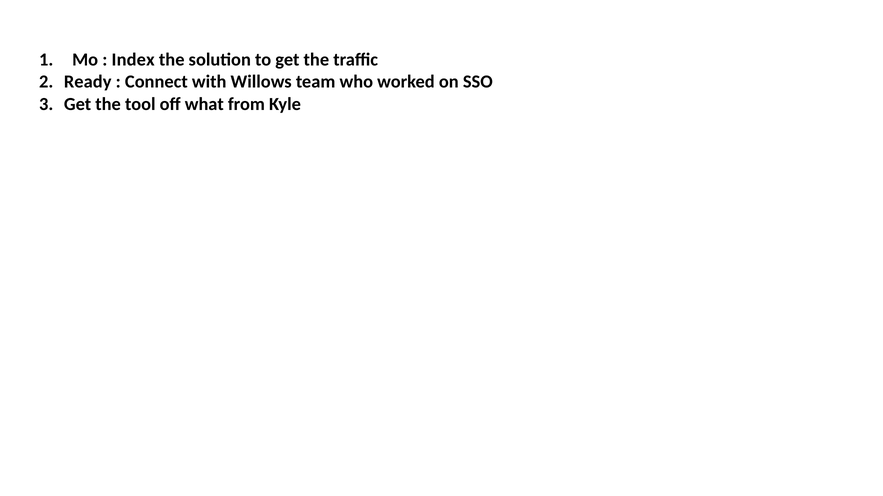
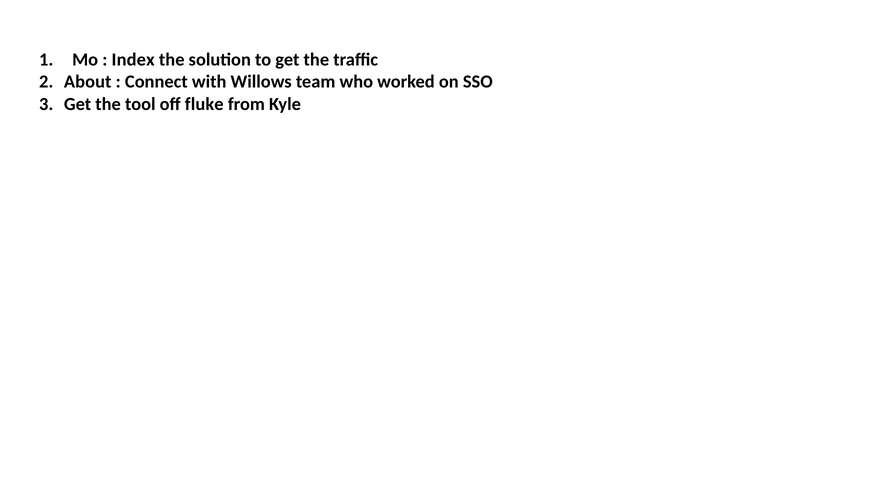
Ready: Ready -> About
what: what -> fluke
